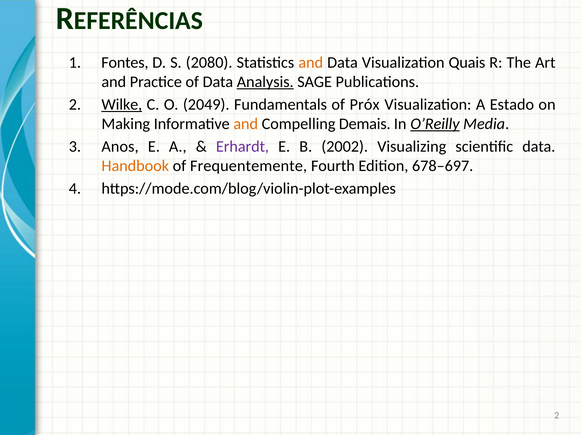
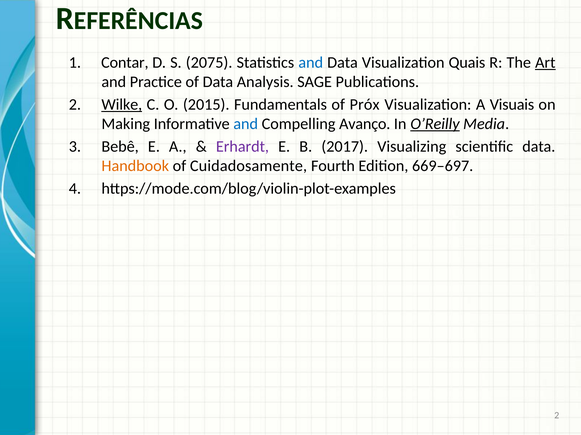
Fontes: Fontes -> Contar
2080: 2080 -> 2075
and at (311, 63) colour: orange -> blue
Art underline: none -> present
Analysis underline: present -> none
2049: 2049 -> 2015
Estado: Estado -> Visuais
and at (246, 124) colour: orange -> blue
Demais: Demais -> Avanço
Anos: Anos -> Bebê
2002: 2002 -> 2017
Frequentemente: Frequentemente -> Cuidadosamente
678–697: 678–697 -> 669–697
